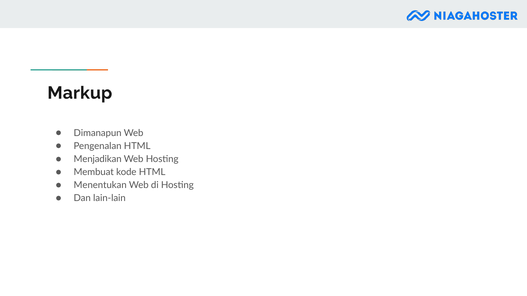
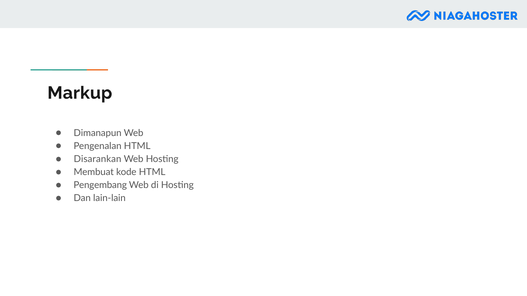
Menjadikan: Menjadikan -> Disarankan
Menentukan: Menentukan -> Pengembang
